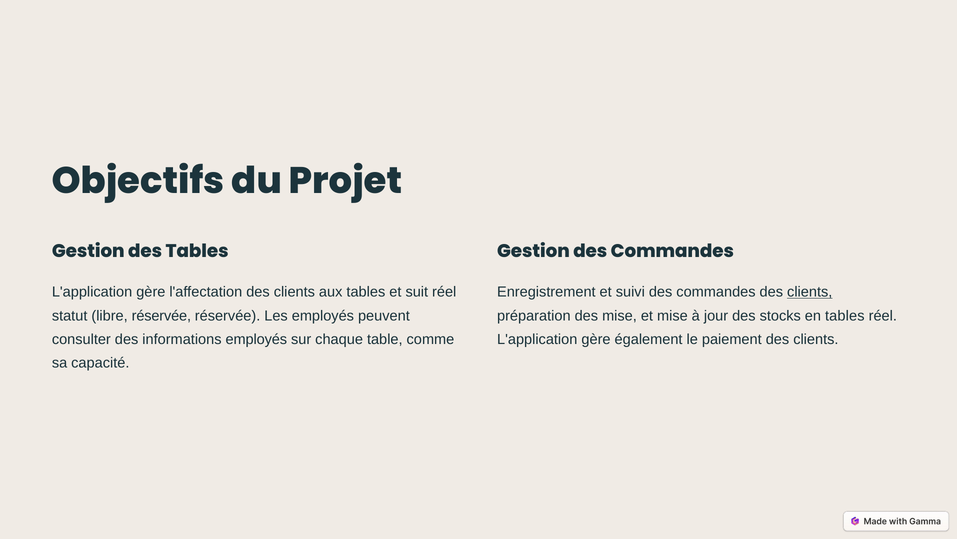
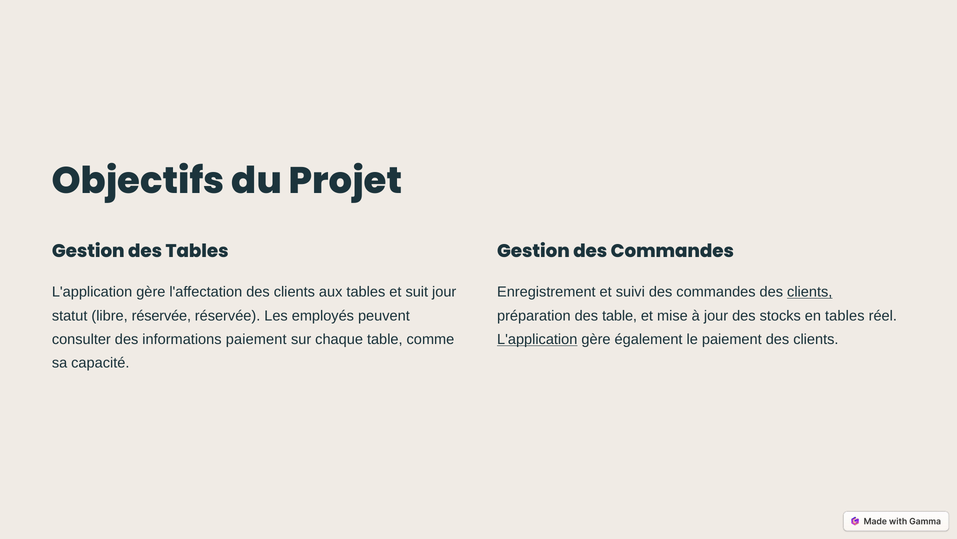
suit réel: réel -> jour
des mise: mise -> table
informations employés: employés -> paiement
L'application at (537, 339) underline: none -> present
